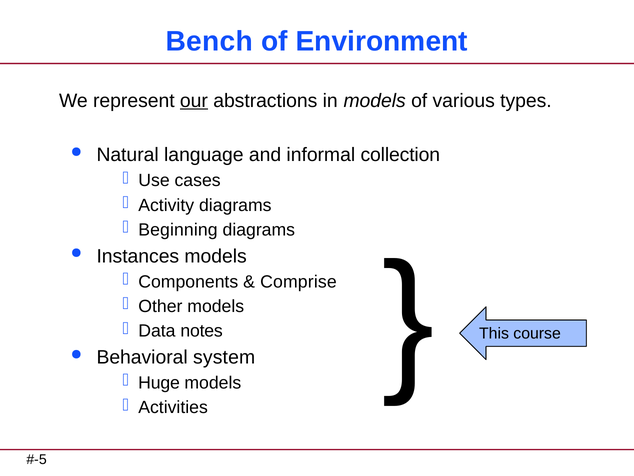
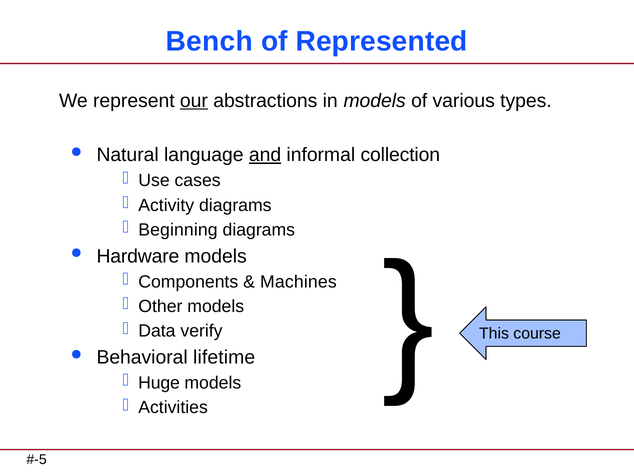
Environment: Environment -> Represented
and underline: none -> present
Instances: Instances -> Hardware
Comprise: Comprise -> Machines
notes: notes -> verify
system: system -> lifetime
